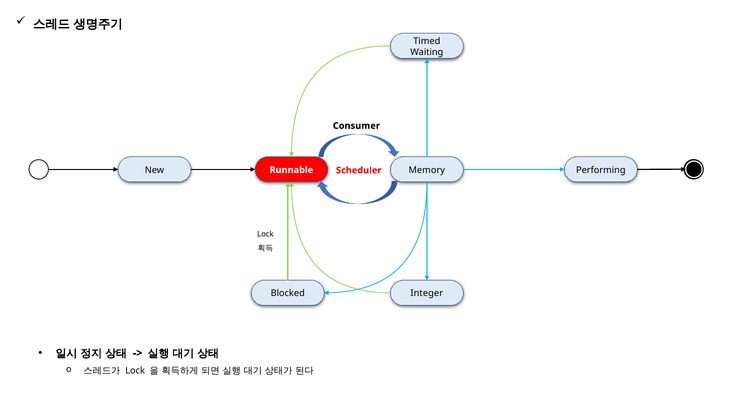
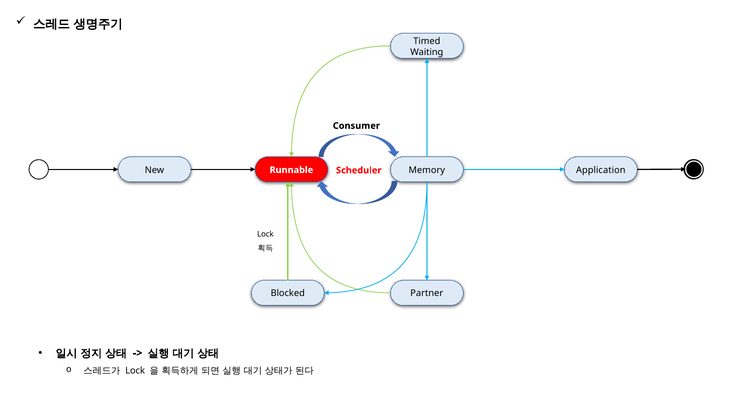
Performing: Performing -> Application
Integer: Integer -> Partner
